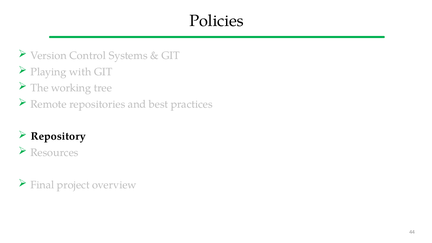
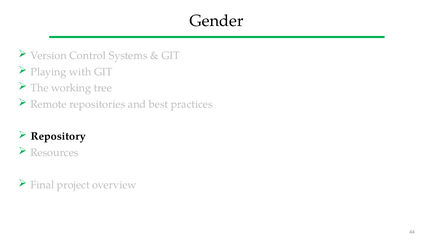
Policies: Policies -> Gender
